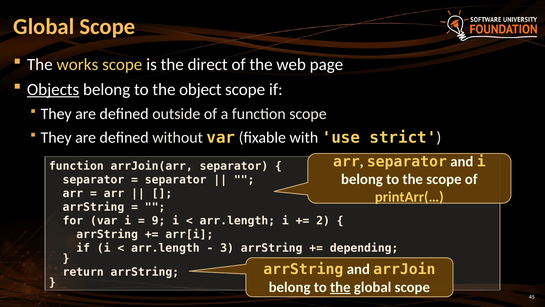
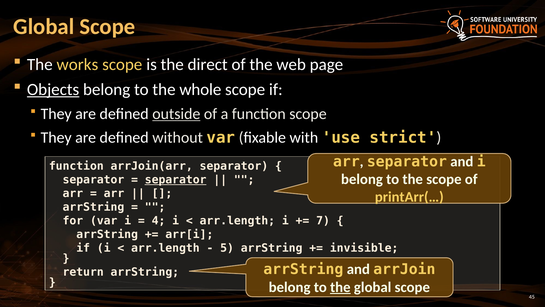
object: object -> whole
outside underline: none -> present
separator at (176, 180) underline: none -> present
9: 9 -> 4
2: 2 -> 7
3: 3 -> 5
depending: depending -> invisible
